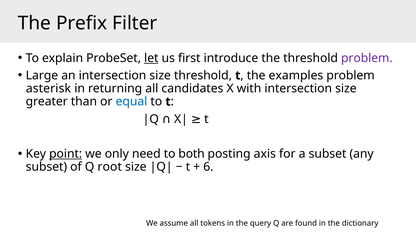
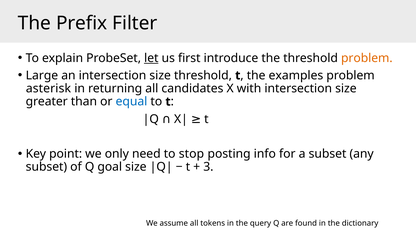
problem at (367, 58) colour: purple -> orange
point underline: present -> none
both: both -> stop
axis: axis -> info
root: root -> goal
6: 6 -> 3
